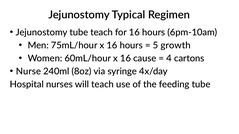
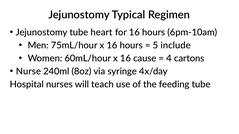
tube teach: teach -> heart
growth: growth -> include
